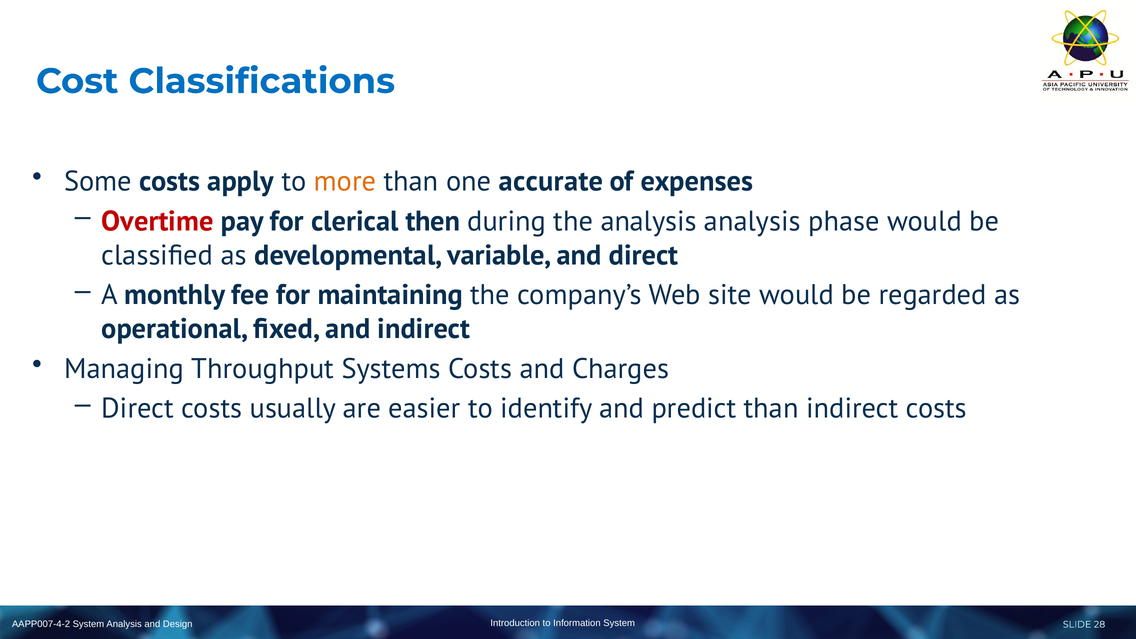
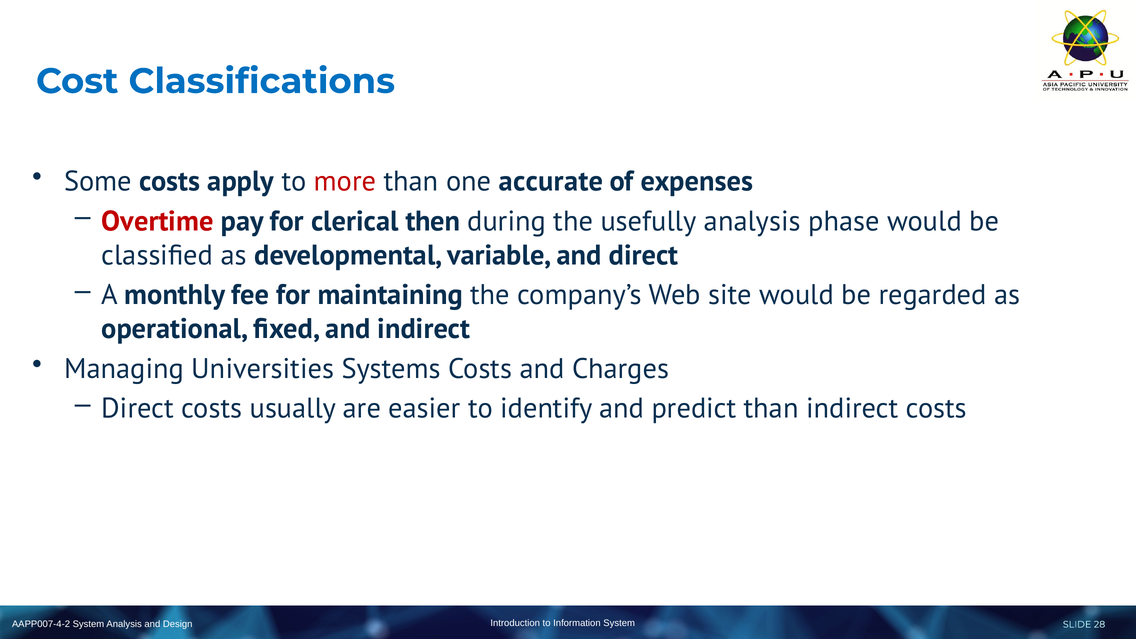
more colour: orange -> red
the analysis: analysis -> usefully
Throughput: Throughput -> Universities
